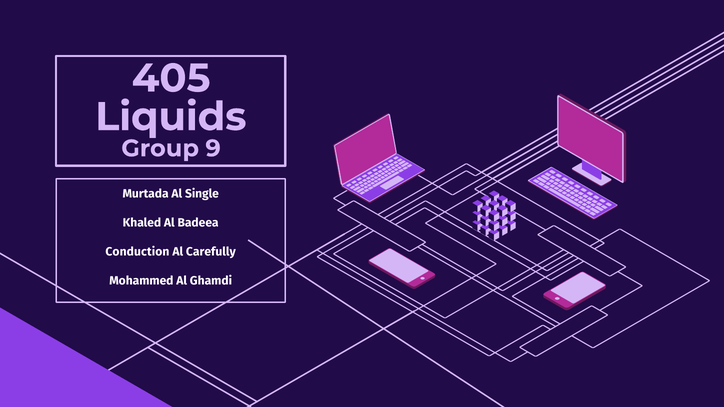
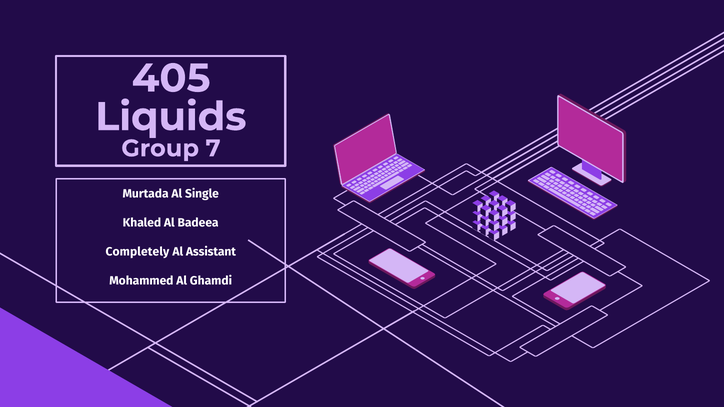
9: 9 -> 7
Conduction: Conduction -> Completely
Carefully: Carefully -> Assistant
